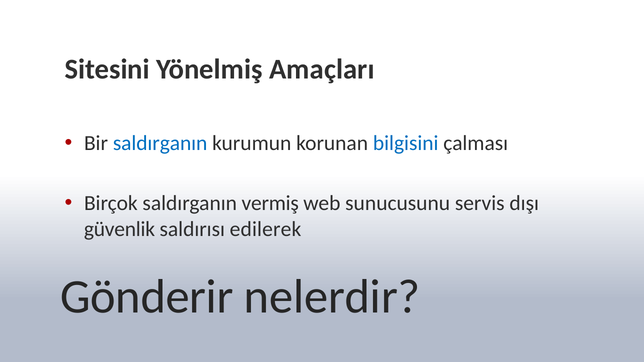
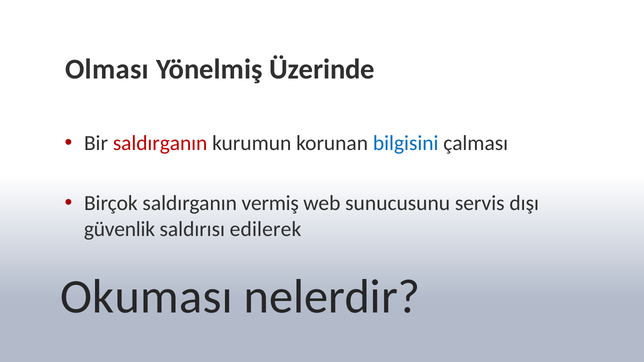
Sitesini: Sitesini -> Olması
Amaçları: Amaçları -> Üzerinde
saldırganın at (160, 143) colour: blue -> red
Gönderir: Gönderir -> Okuması
